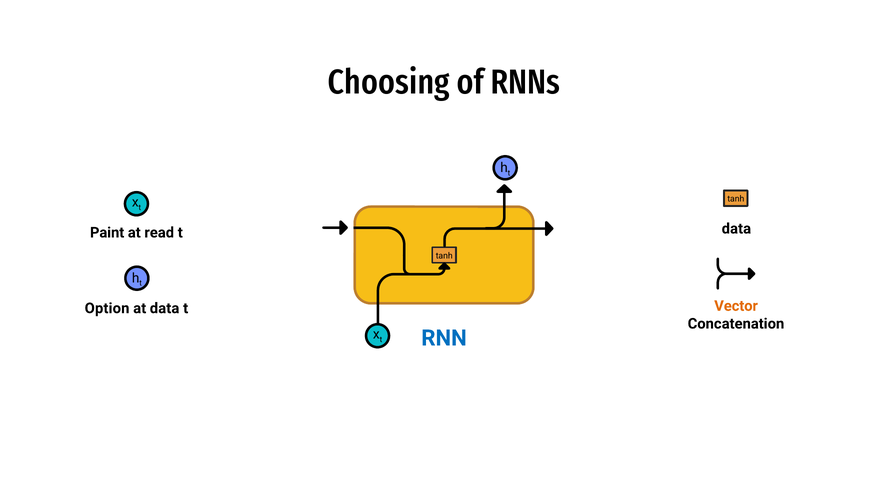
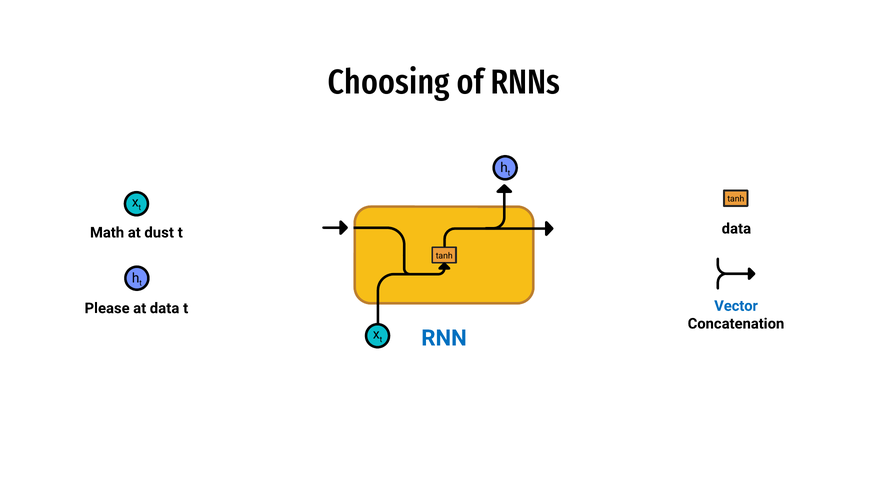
Paint: Paint -> Math
read: read -> dust
Vector colour: orange -> blue
Option: Option -> Please
